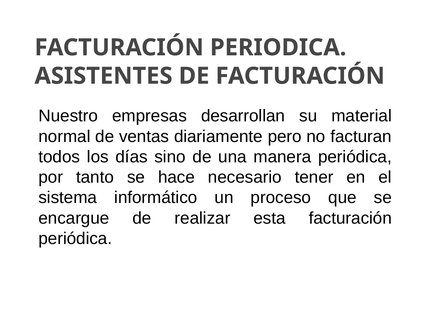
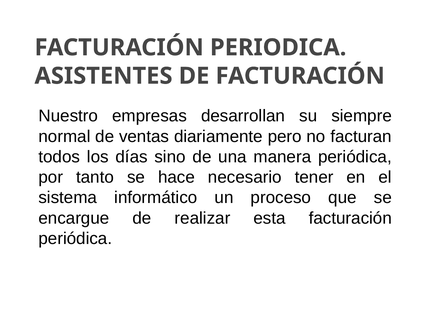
material: material -> siempre
